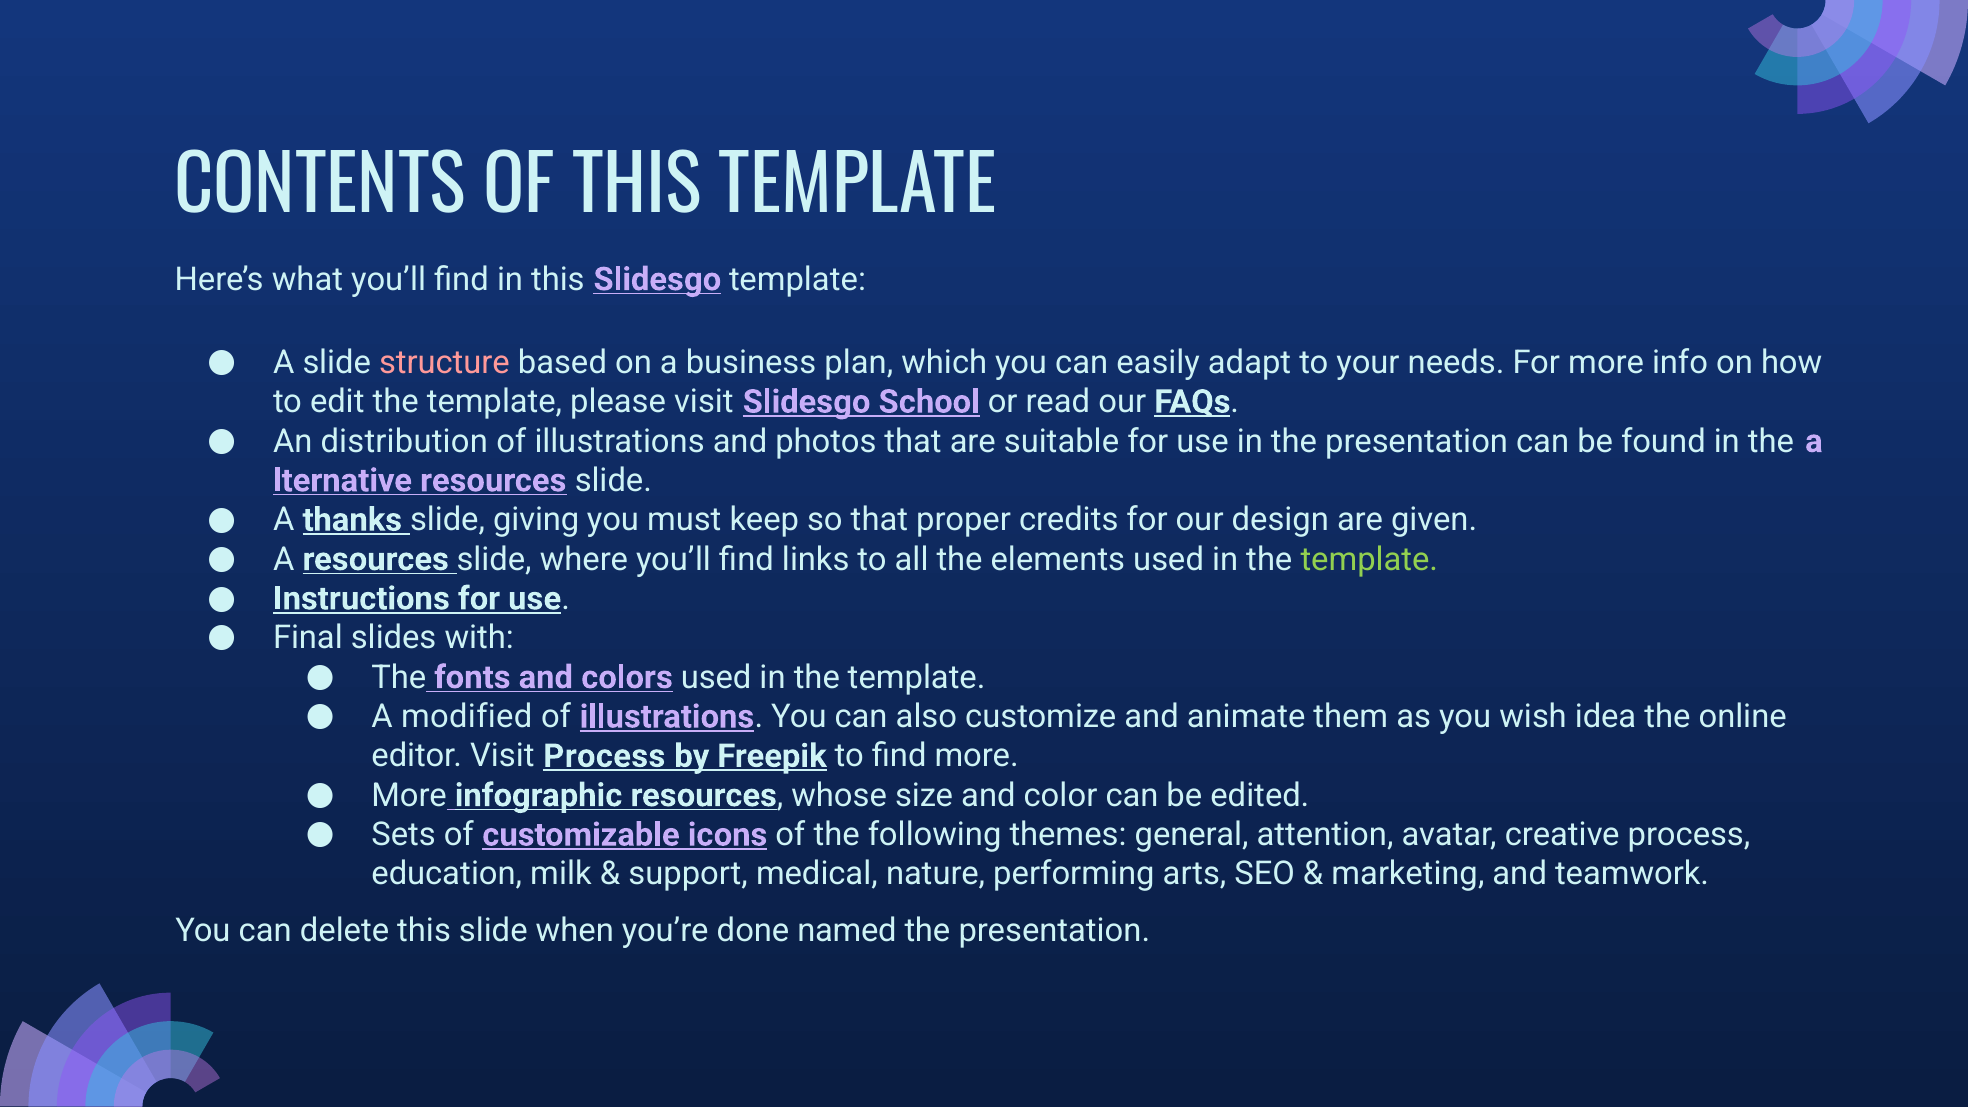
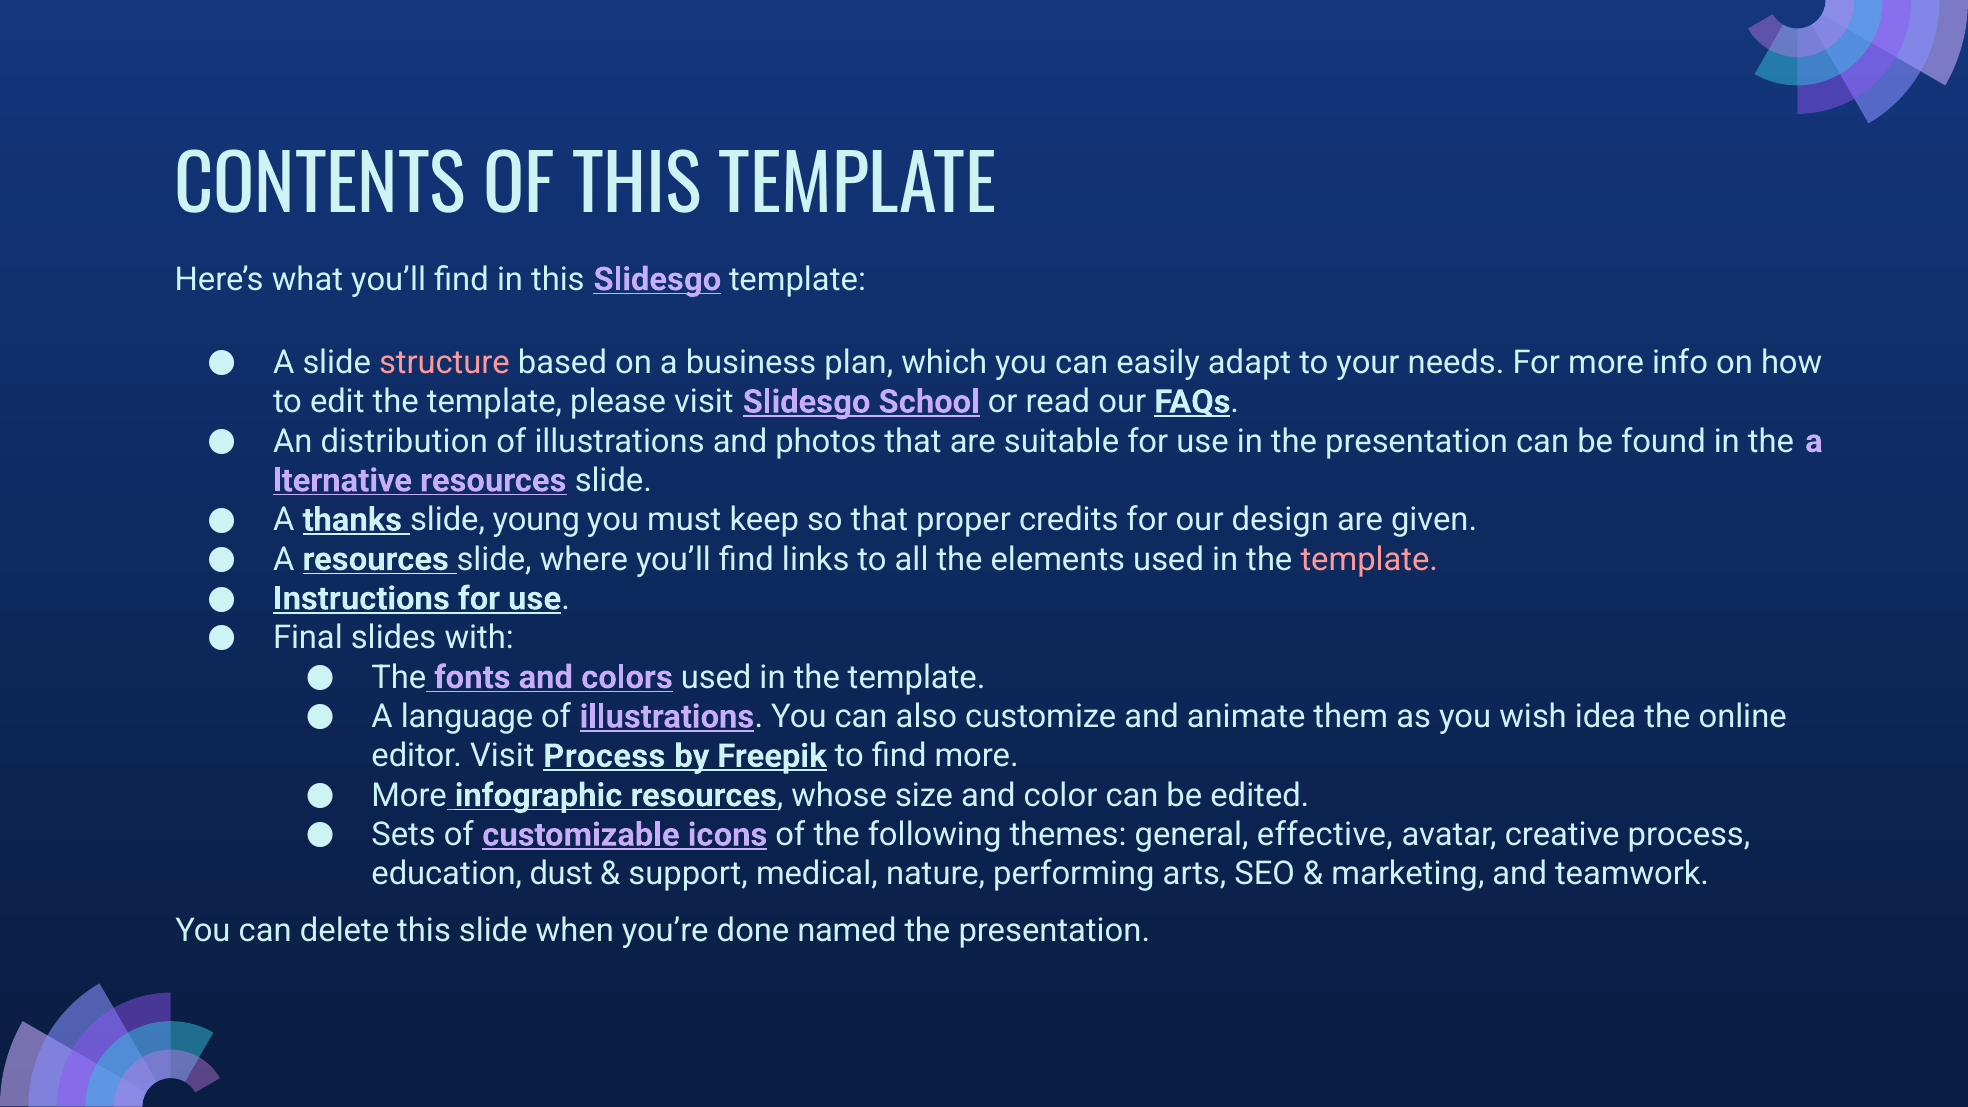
giving: giving -> young
template at (1369, 559) colour: light green -> pink
modified: modified -> language
attention: attention -> effective
milk: milk -> dust
